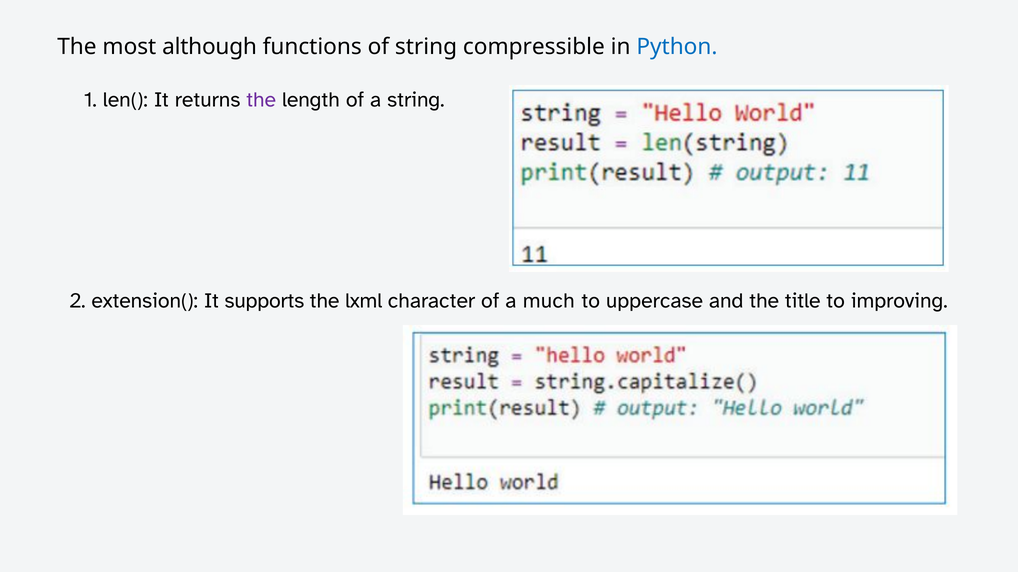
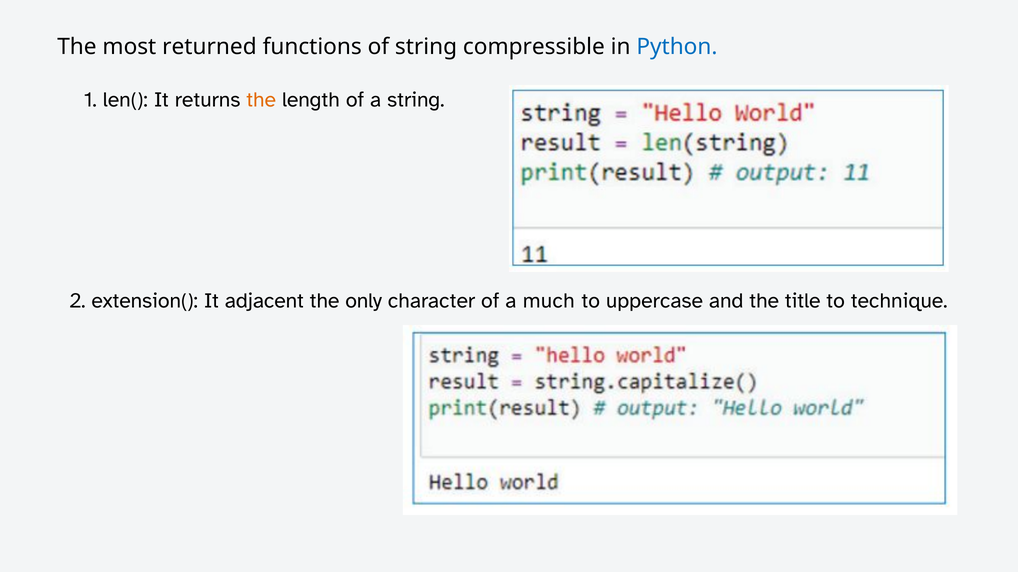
although: although -> returned
the at (261, 100) colour: purple -> orange
supports: supports -> adjacent
lxml: lxml -> only
improving: improving -> technique
